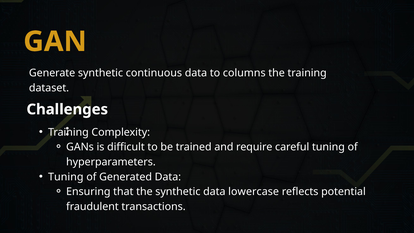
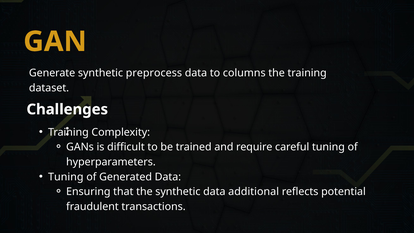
continuous: continuous -> preprocess
lowercase: lowercase -> additional
